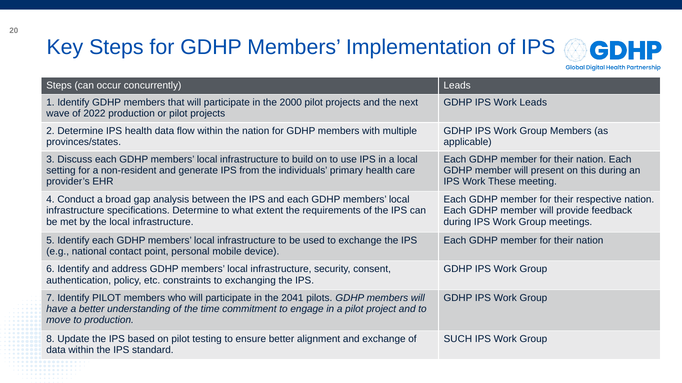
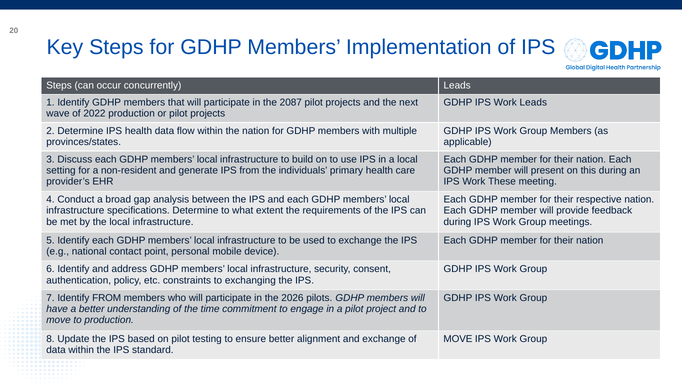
2000: 2000 -> 2087
Identify PILOT: PILOT -> FROM
2041: 2041 -> 2026
SUCH at (458, 339): SUCH -> MOVE
